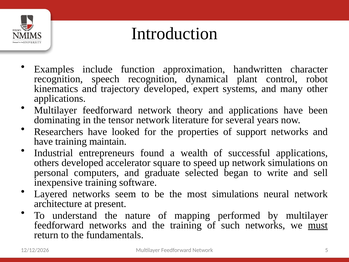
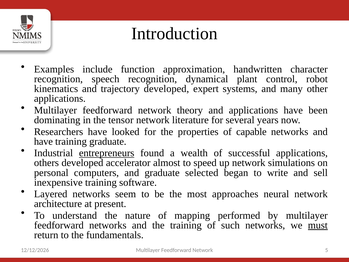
support: support -> capable
training maintain: maintain -> graduate
entrepreneurs underline: none -> present
square: square -> almost
most simulations: simulations -> approaches
